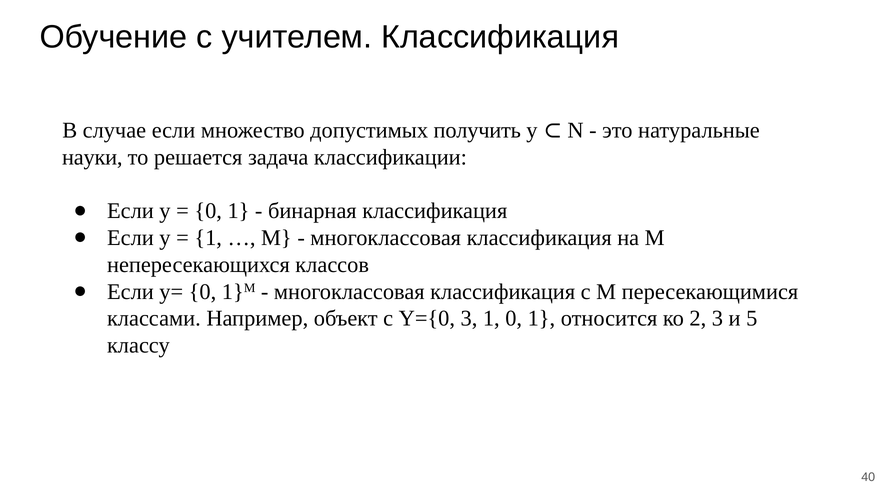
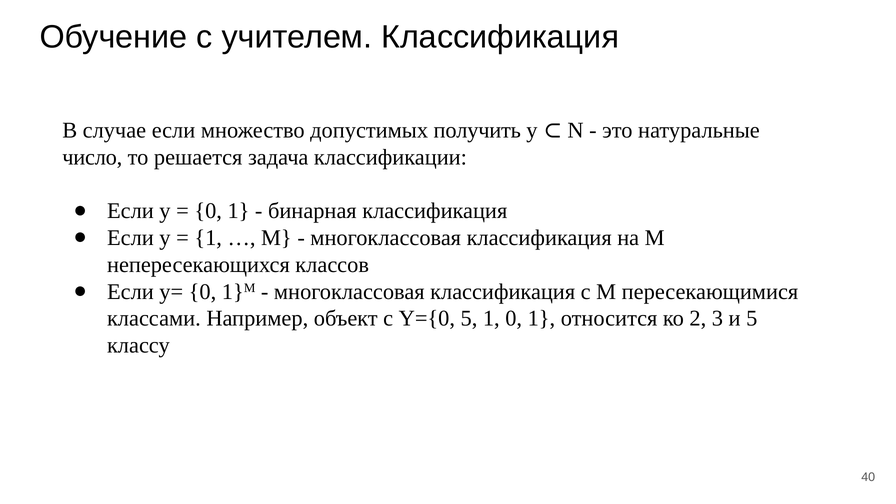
науки: науки -> число
Y={0 3: 3 -> 5
